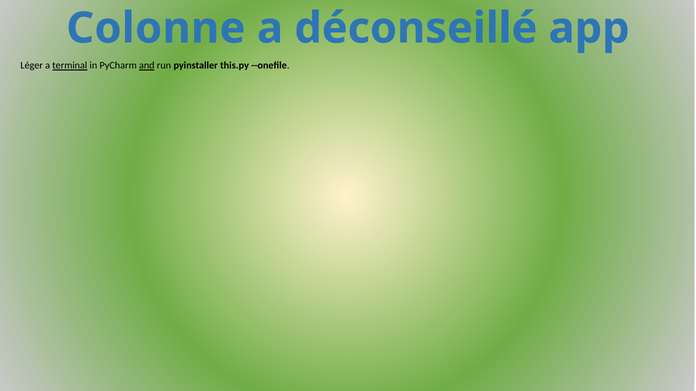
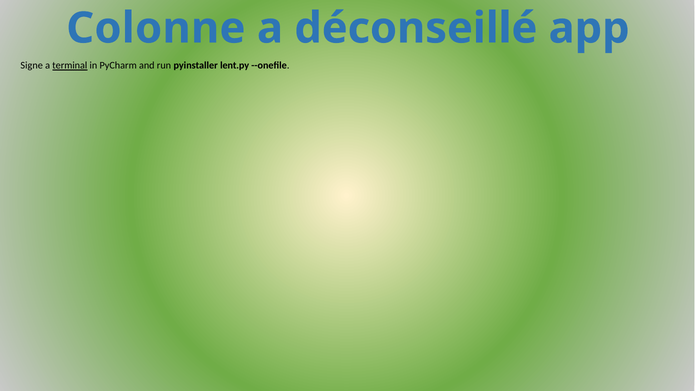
Léger: Léger -> Signe
and underline: present -> none
this.py: this.py -> lent.py
